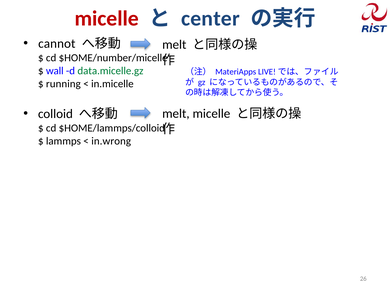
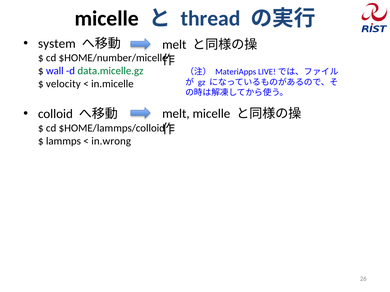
micelle at (107, 19) colour: red -> black
center: center -> thread
cannot: cannot -> system
running: running -> velocity
